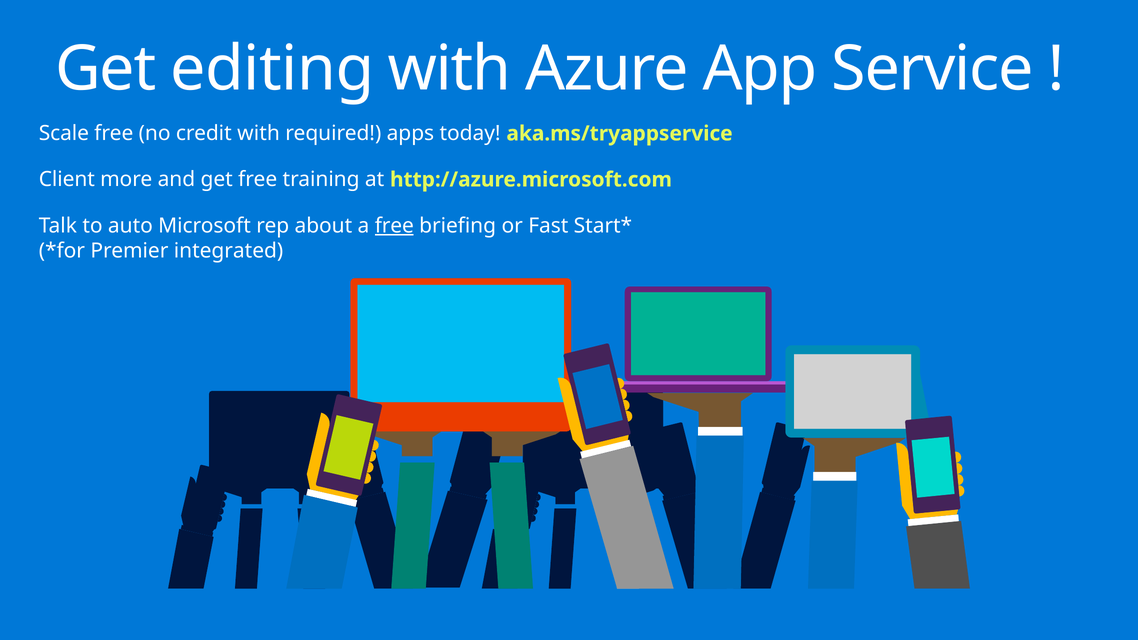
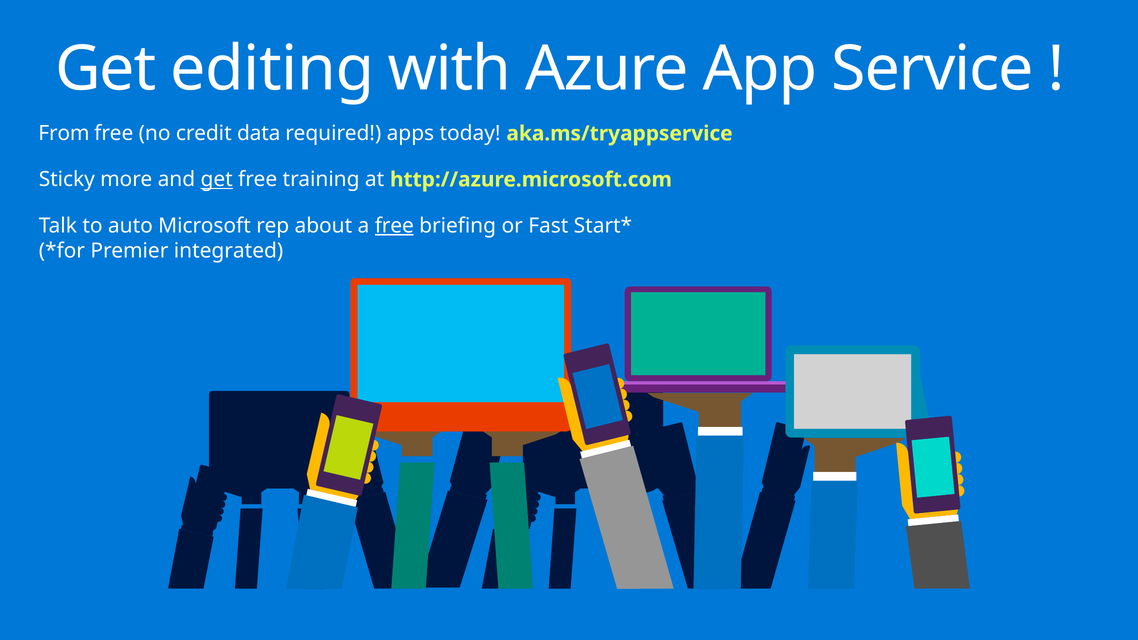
Scale: Scale -> From
credit with: with -> data
Client: Client -> Sticky
get at (217, 180) underline: none -> present
